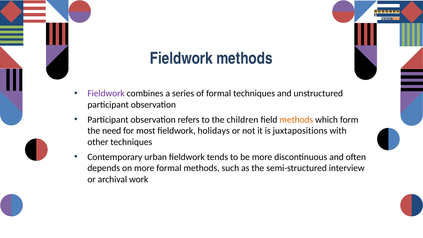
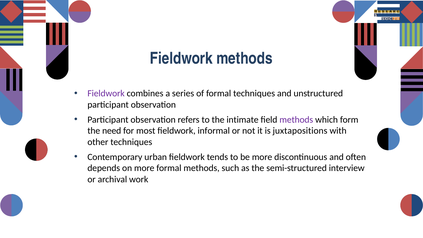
children: children -> intimate
methods at (296, 120) colour: orange -> purple
holidays: holidays -> informal
